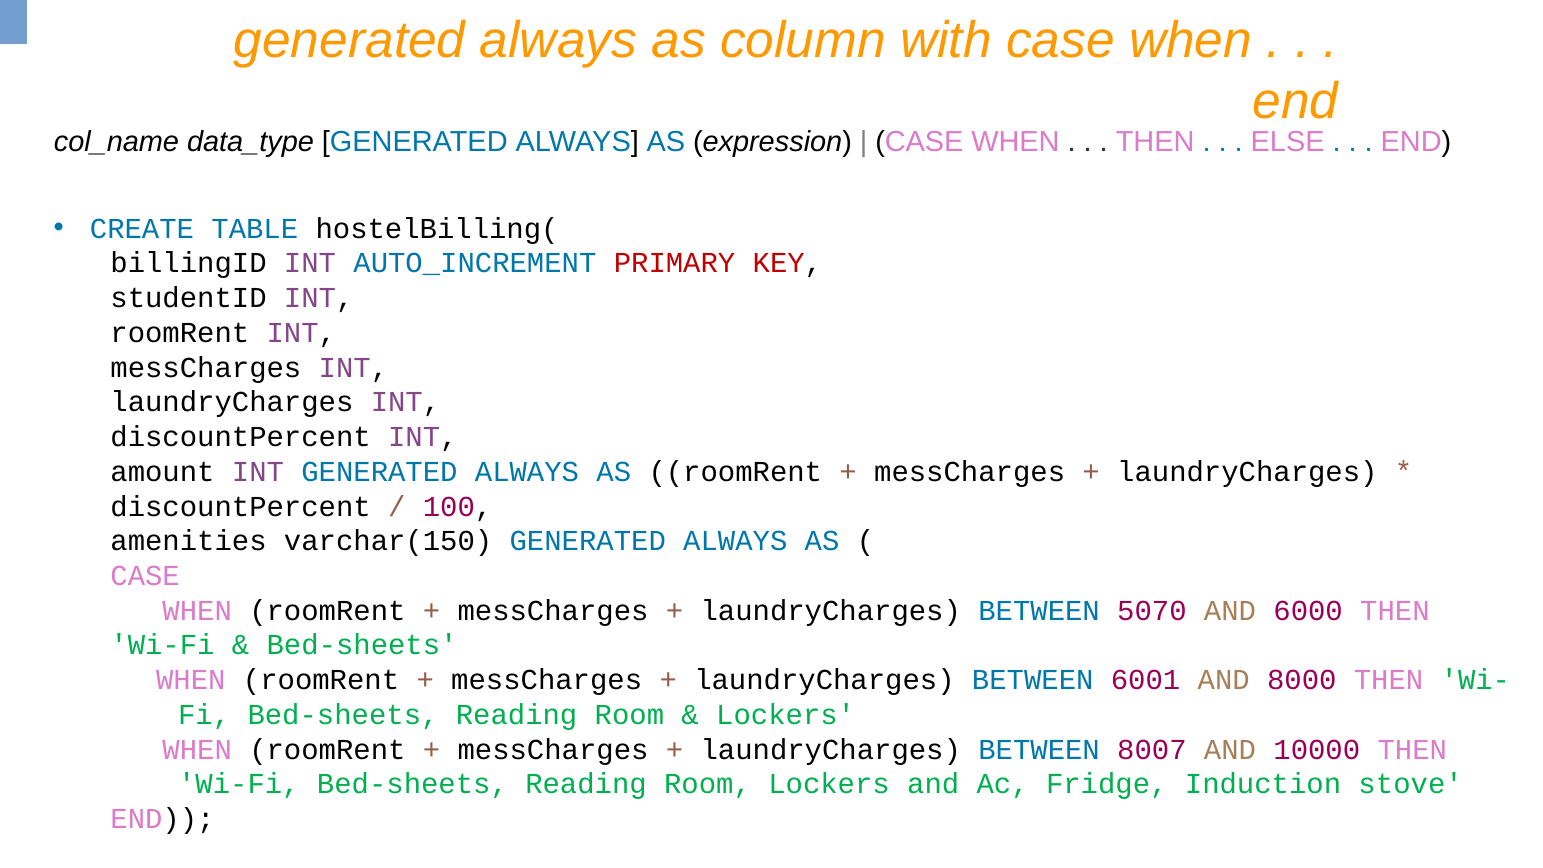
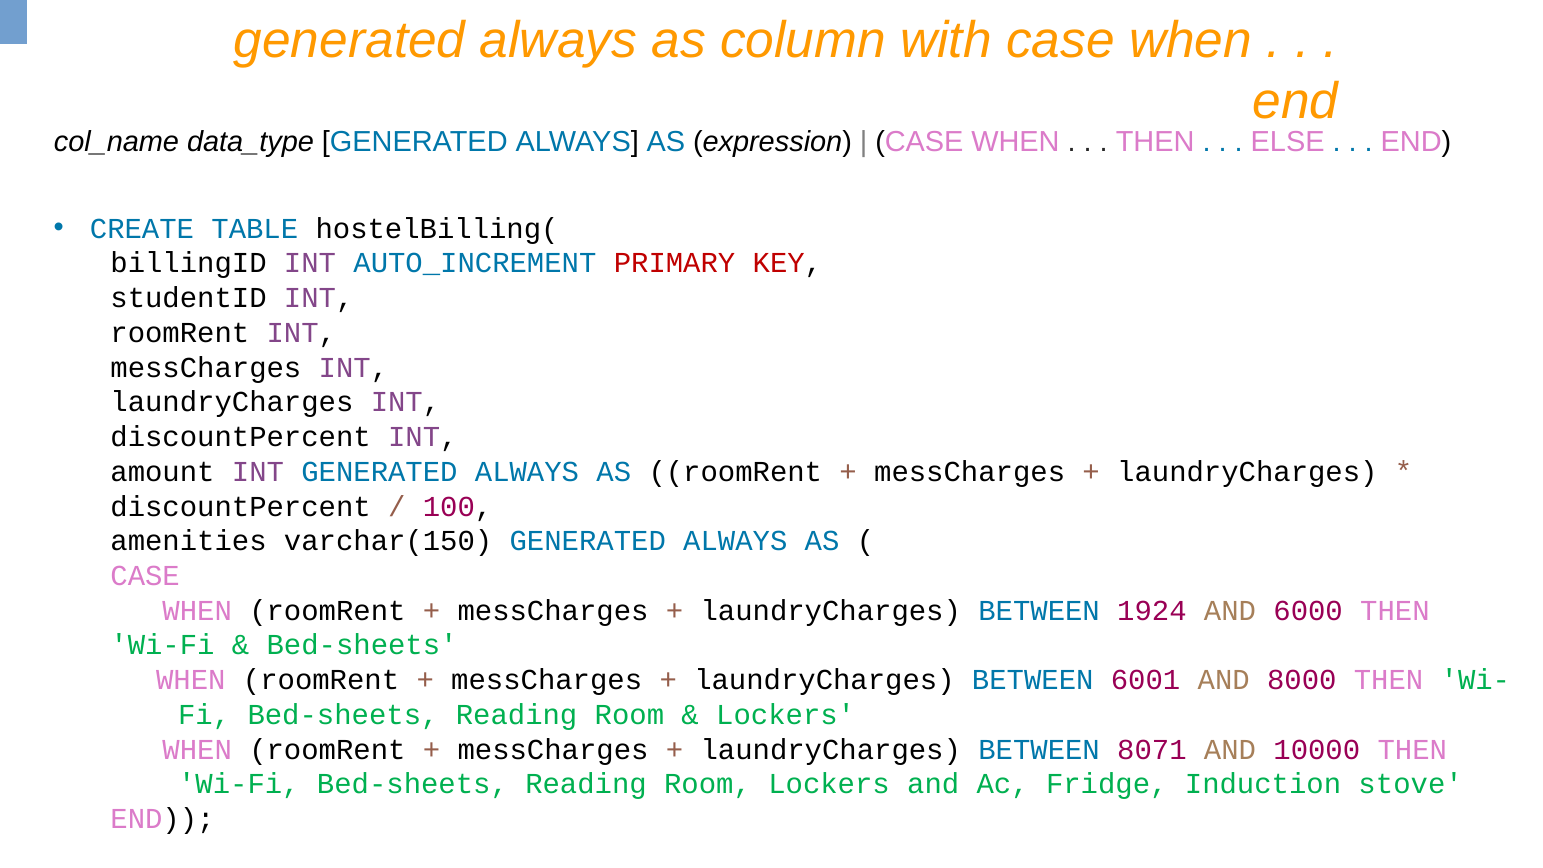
5070: 5070 -> 1924
8007: 8007 -> 8071
